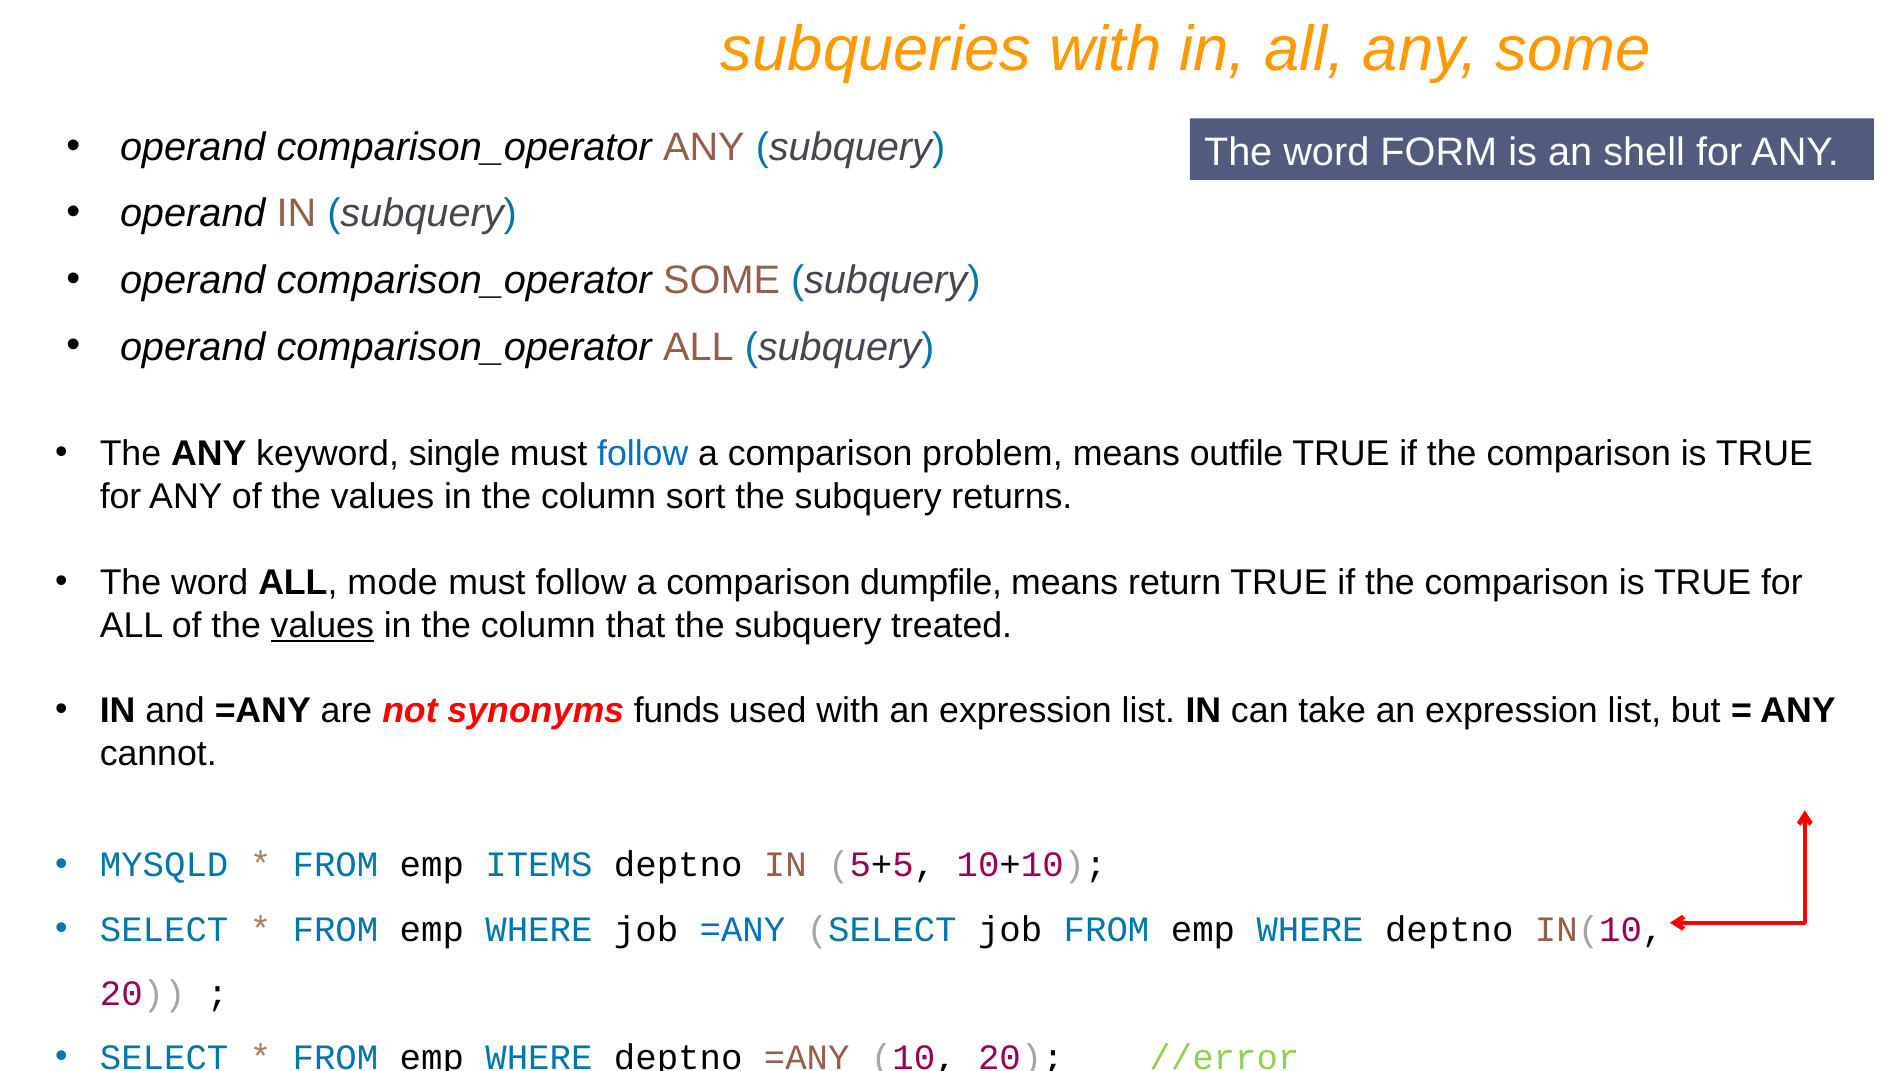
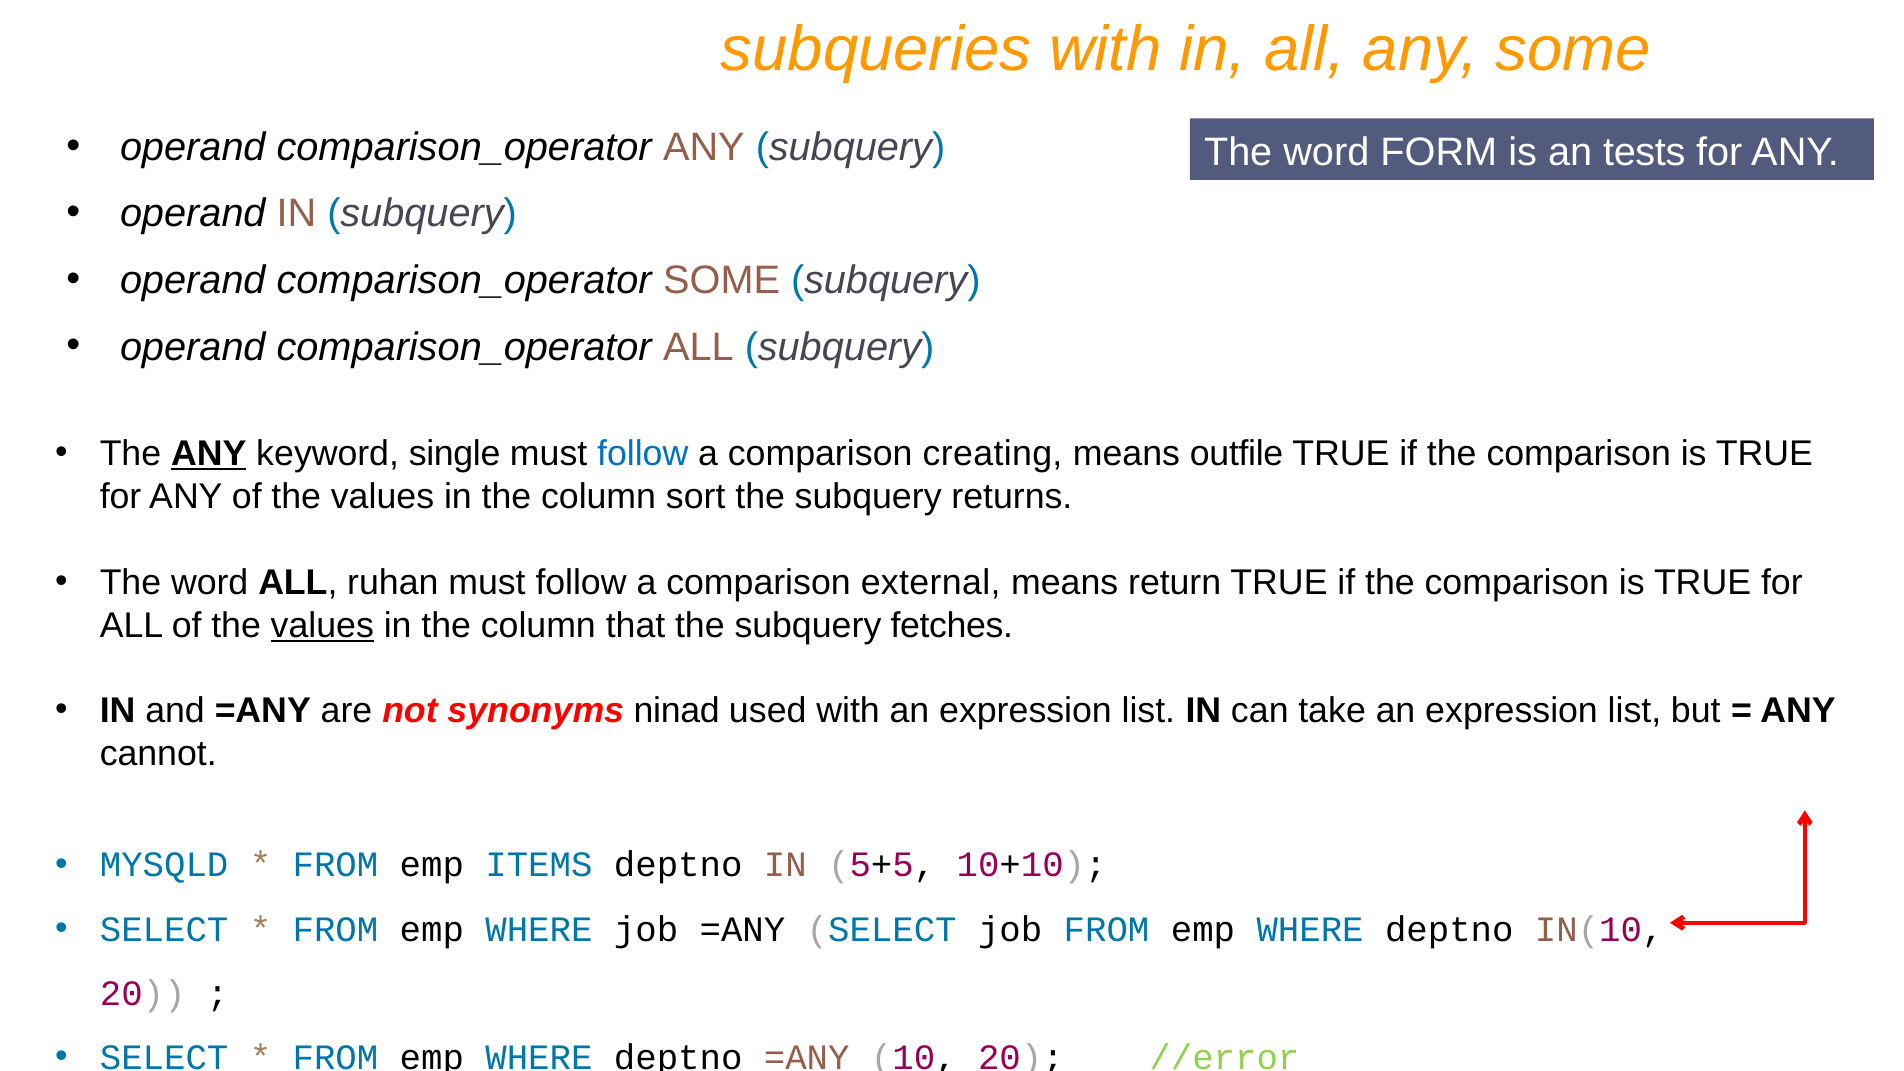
shell: shell -> tests
ANY at (209, 454) underline: none -> present
problem: problem -> creating
mode: mode -> ruhan
dumpfile: dumpfile -> external
treated: treated -> fetches
funds: funds -> ninad
=ANY at (742, 929) colour: blue -> black
